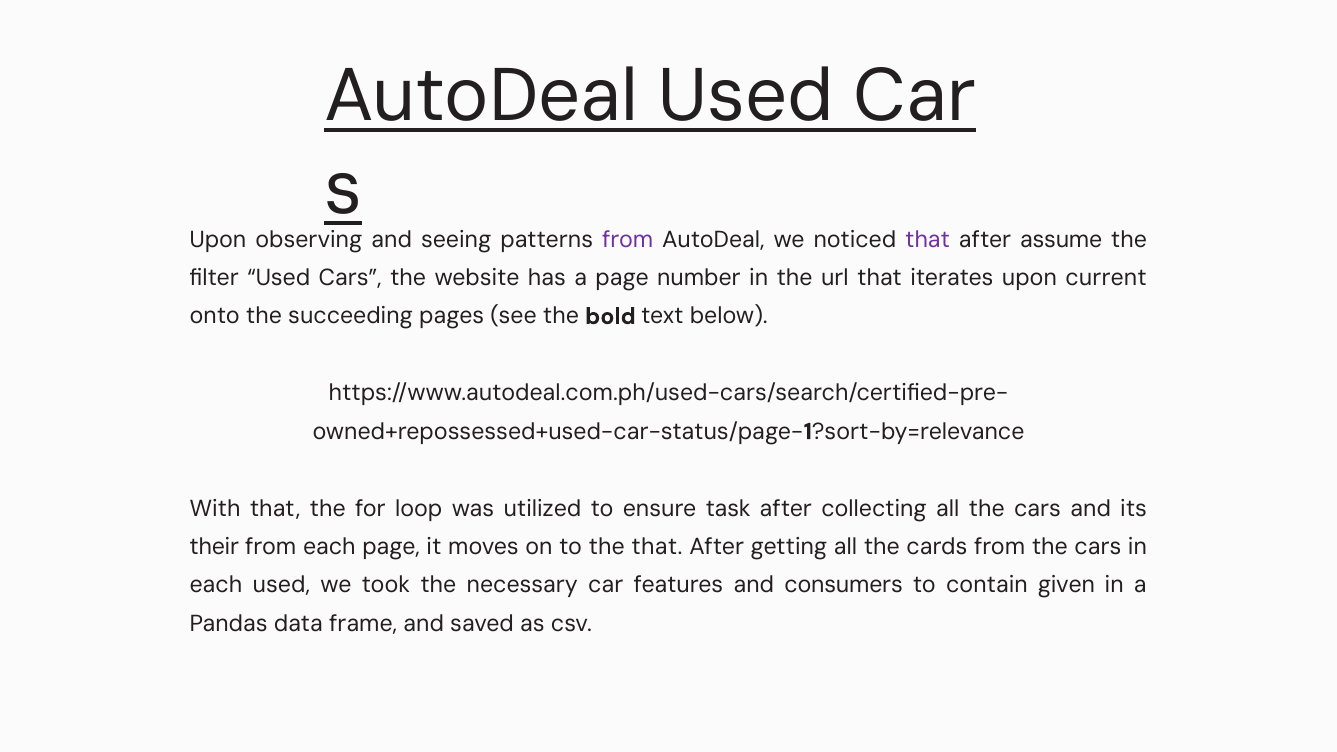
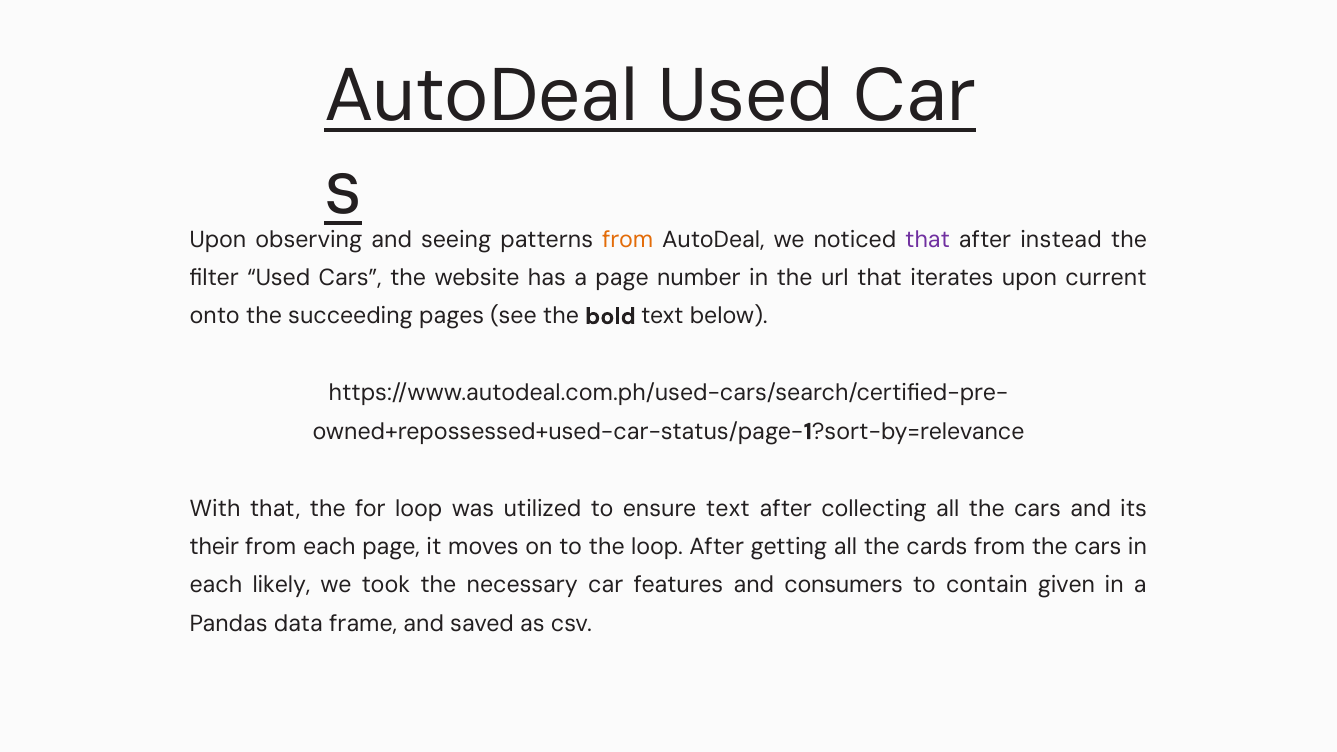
from at (628, 239) colour: purple -> orange
assume: assume -> instead
ensure task: task -> text
the that: that -> loop
each used: used -> likely
